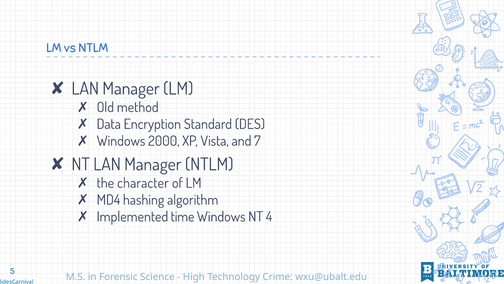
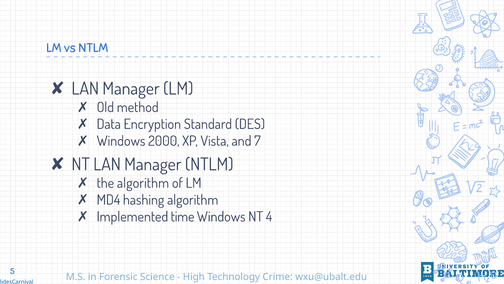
the character: character -> algorithm
